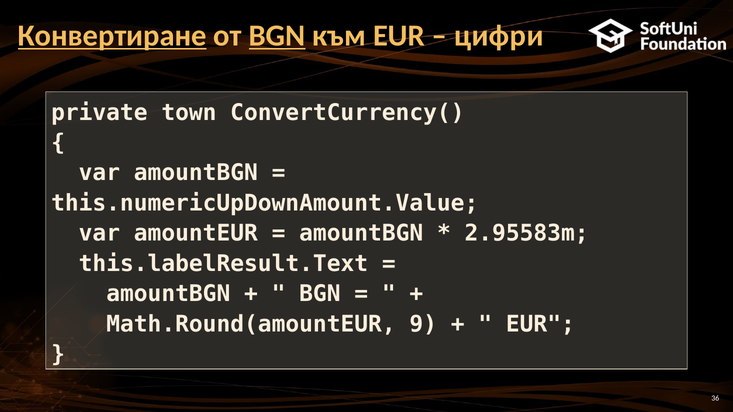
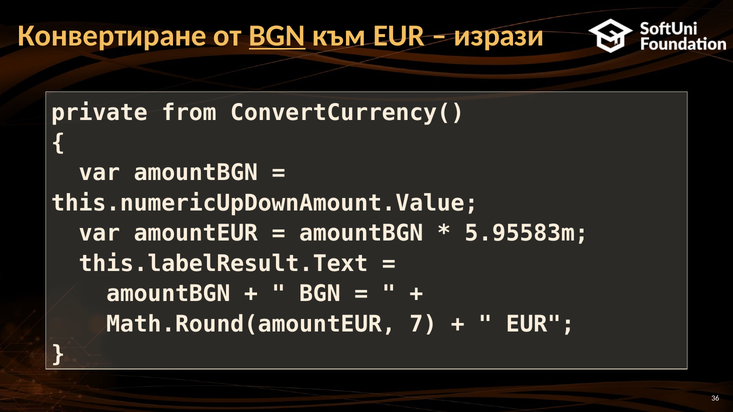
Конвертиране underline: present -> none
цифри: цифри -> изрази
town: town -> from
2.95583m: 2.95583m -> 5.95583m
9: 9 -> 7
